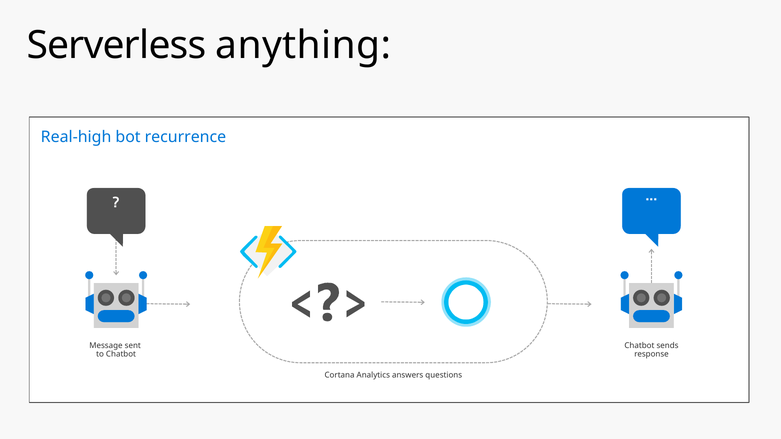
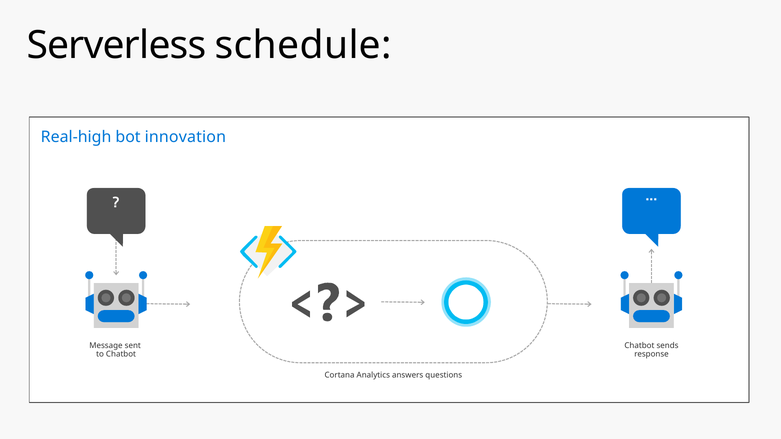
anything: anything -> schedule
recurrence: recurrence -> innovation
